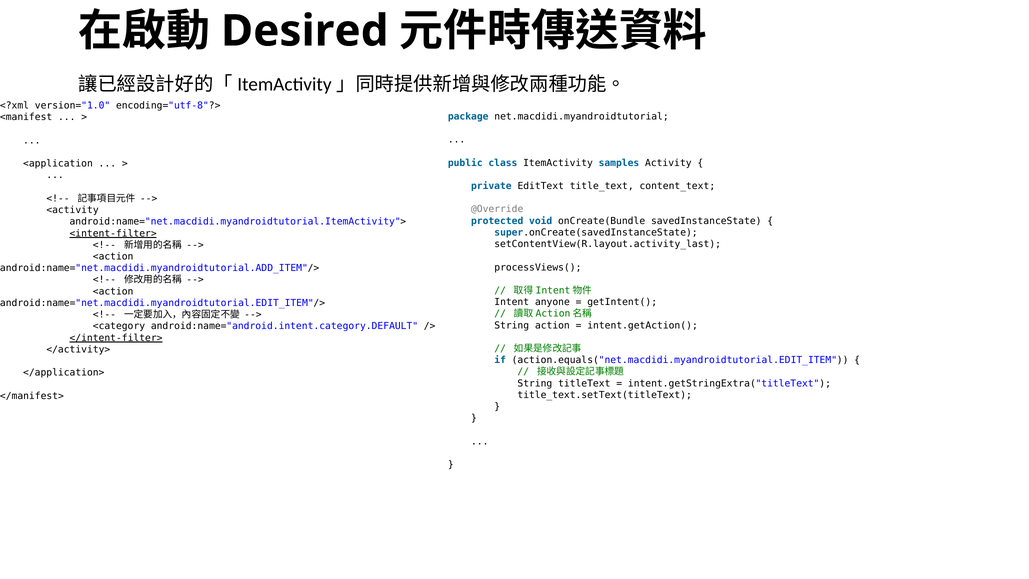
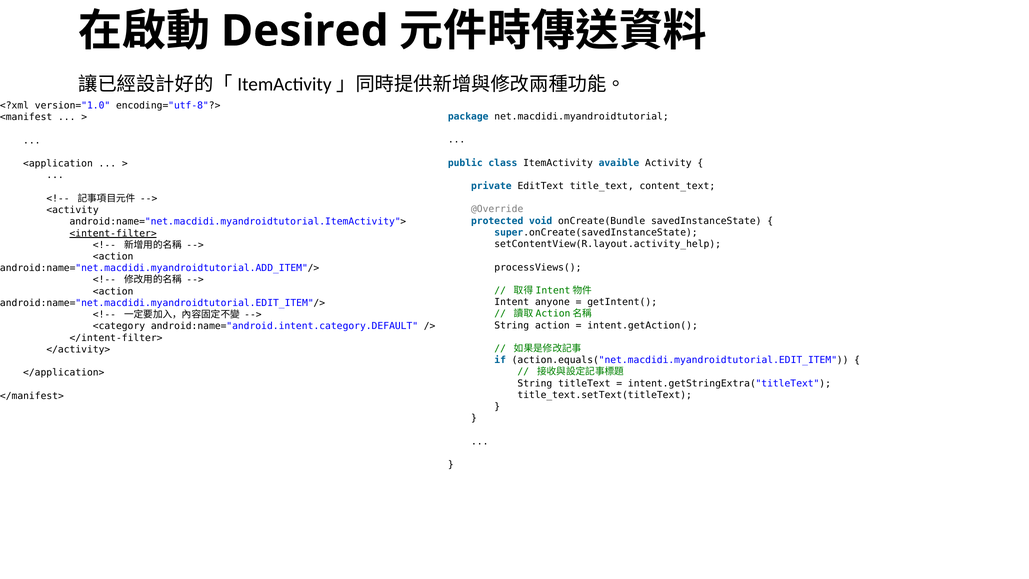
samples: samples -> avaible
setContentView(R.layout.activity_last: setContentView(R.layout.activity_last -> setContentView(R.layout.activity_help
</intent-filter> underline: present -> none
